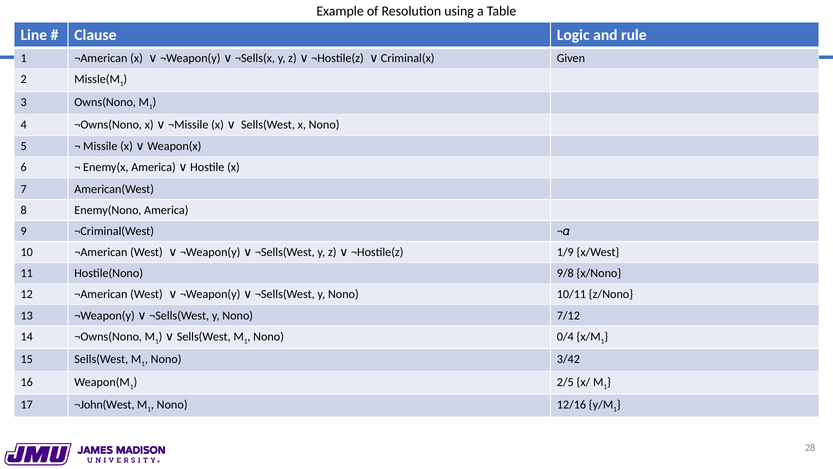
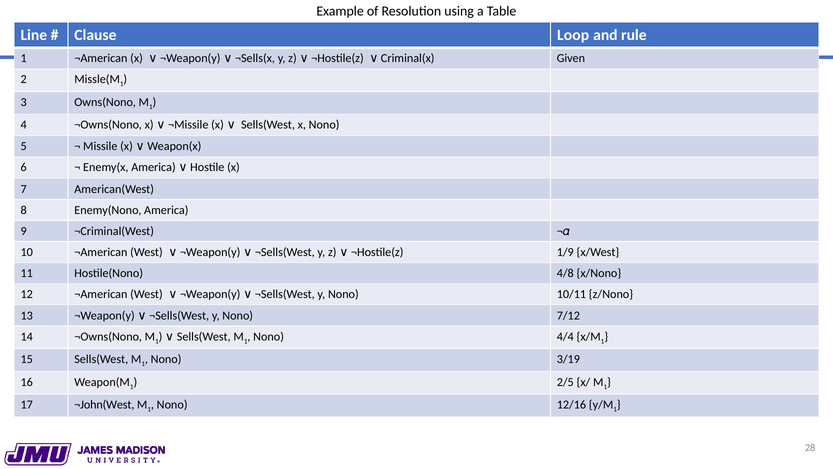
Logic: Logic -> Loop
9/8: 9/8 -> 4/8
0/4: 0/4 -> 4/4
3/42: 3/42 -> 3/19
